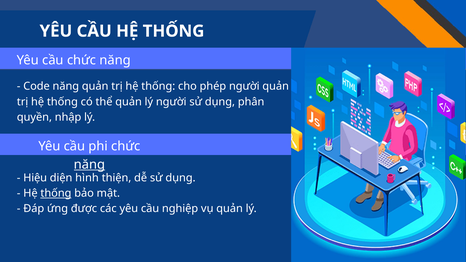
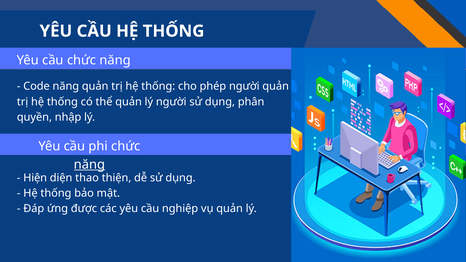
Hiệu: Hiệu -> Hiện
hình: hình -> thao
thống at (56, 193) underline: present -> none
